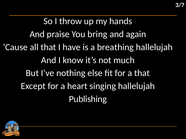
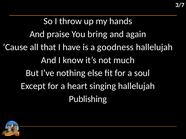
breathing: breathing -> goodness
a that: that -> soul
